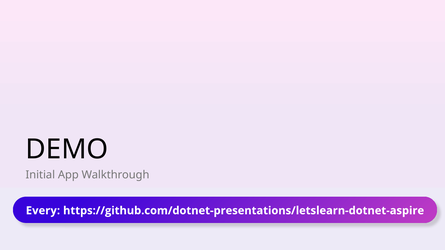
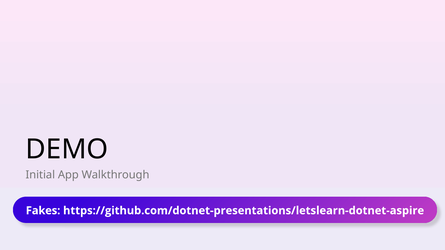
Every: Every -> Fakes
